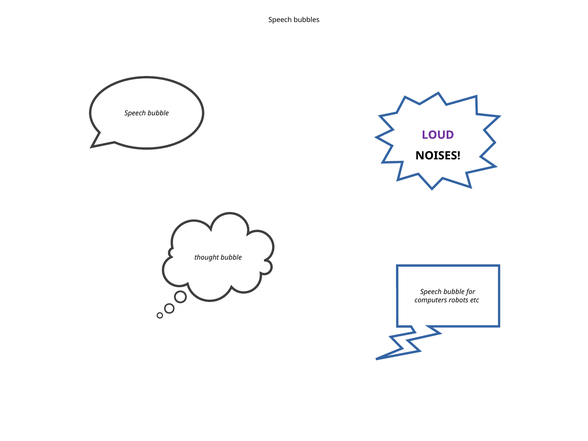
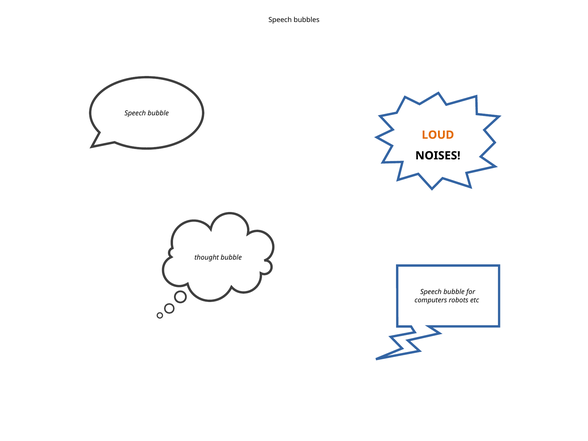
LOUD colour: purple -> orange
